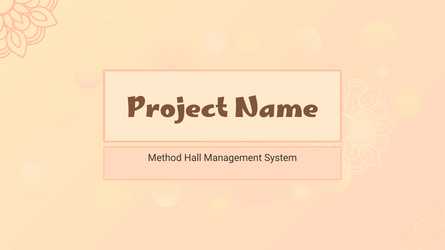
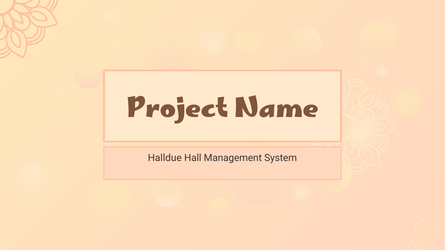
Method: Method -> Halldue
